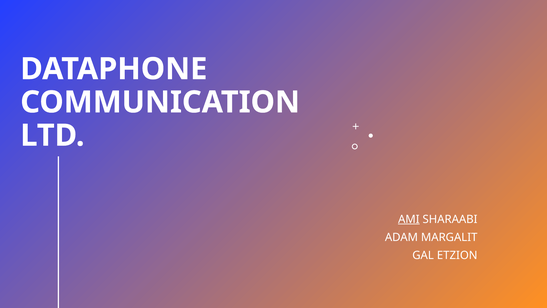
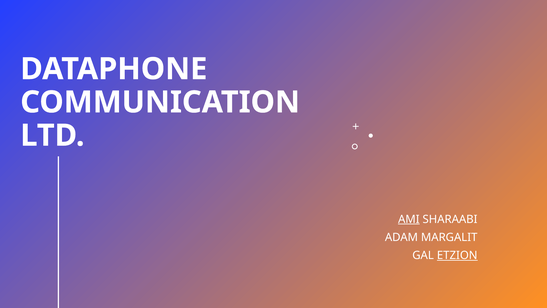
ETZION underline: none -> present
